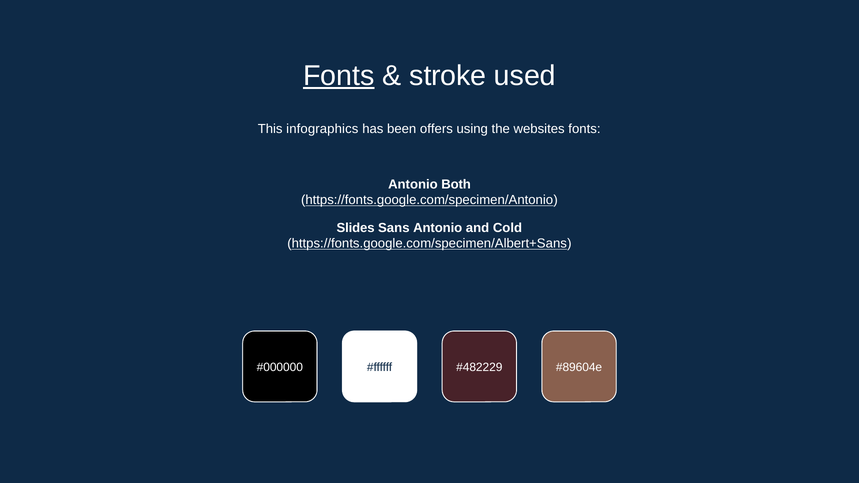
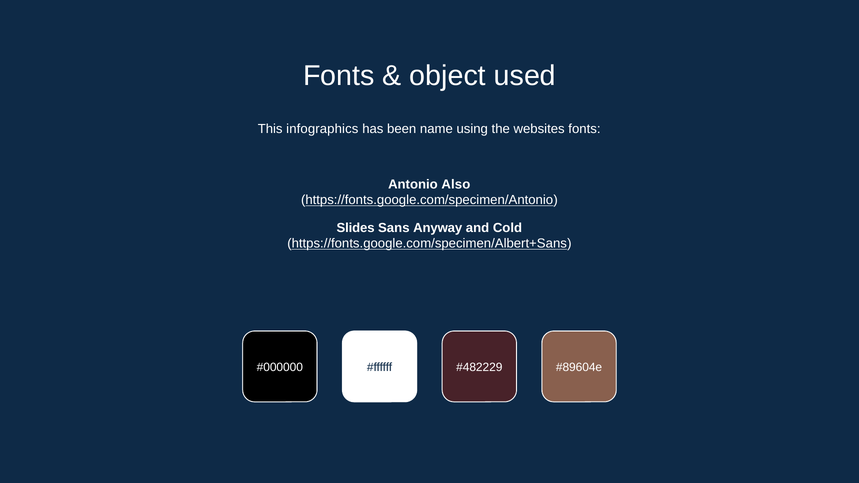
Fonts at (339, 76) underline: present -> none
stroke: stroke -> object
offers: offers -> name
Both: Both -> Also
Sans Antonio: Antonio -> Anyway
